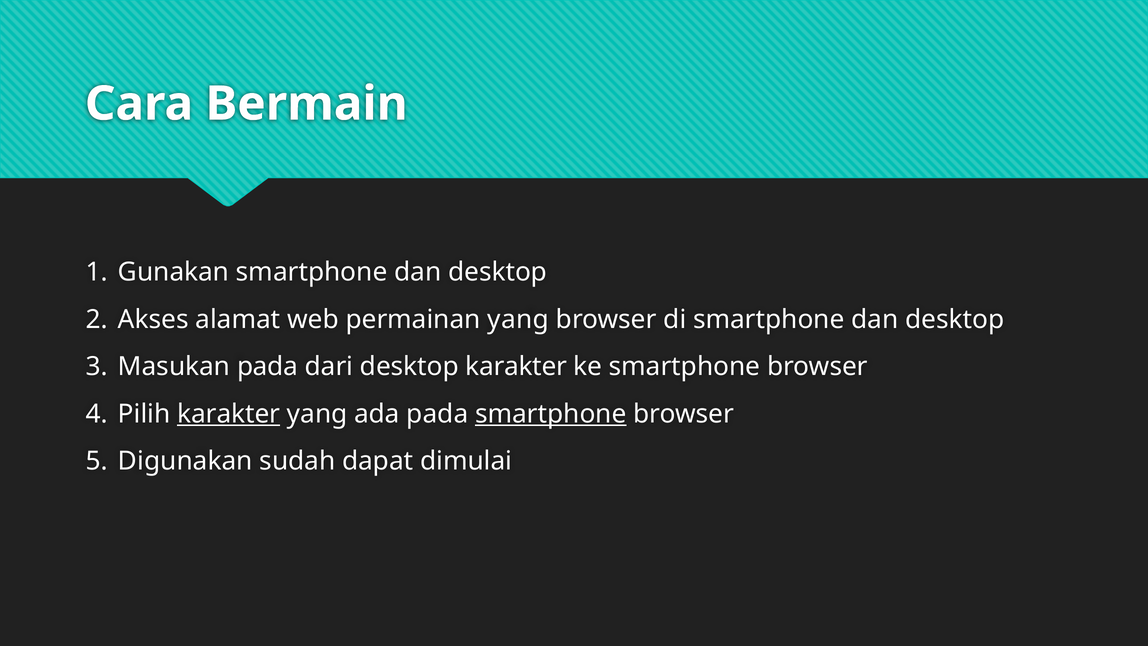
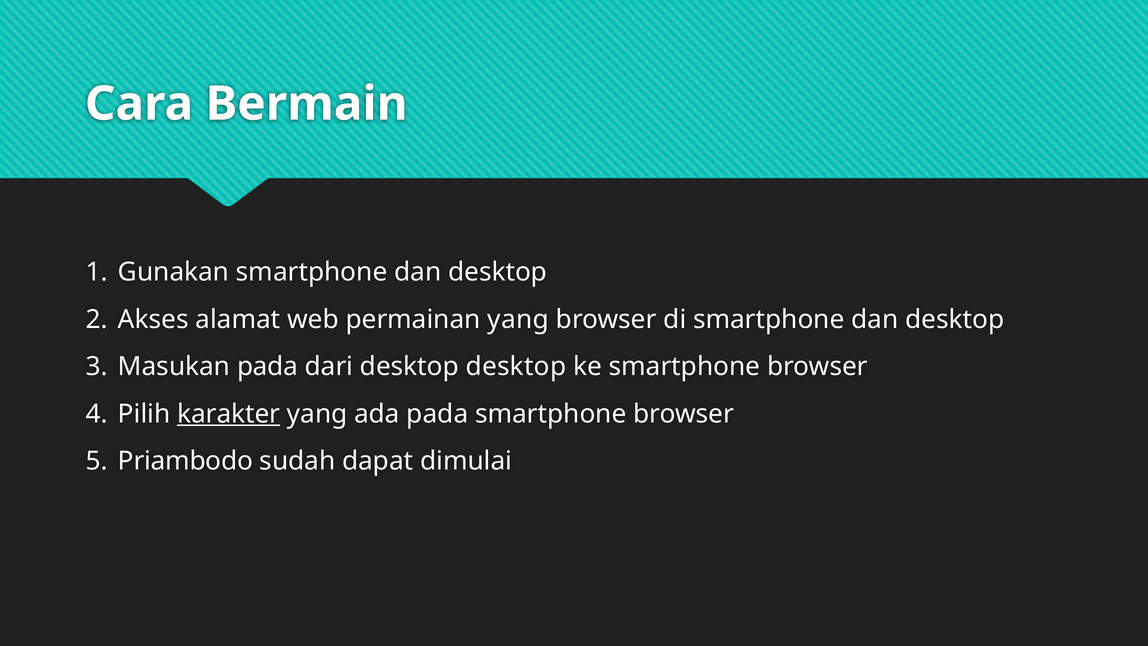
desktop karakter: karakter -> desktop
smartphone at (551, 414) underline: present -> none
Digunakan: Digunakan -> Priambodo
